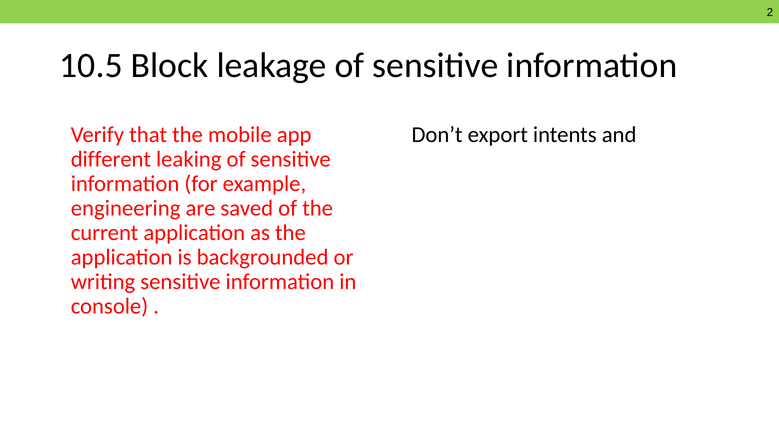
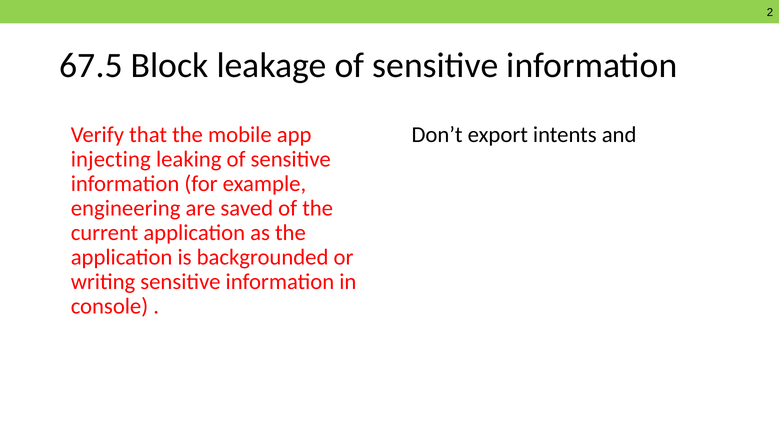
10.5: 10.5 -> 67.5
different: different -> injecting
